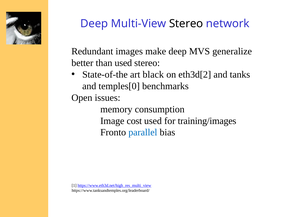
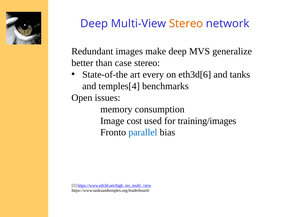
Stereo at (186, 24) colour: black -> orange
than used: used -> case
black: black -> every
eth3d[2: eth3d[2 -> eth3d[6
temples[0: temples[0 -> temples[4
